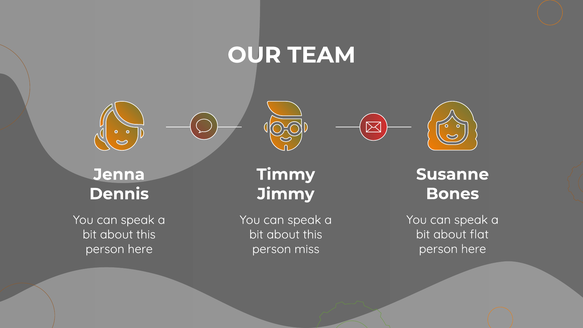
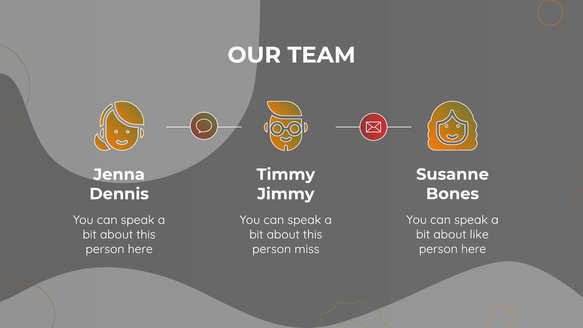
flat: flat -> like
